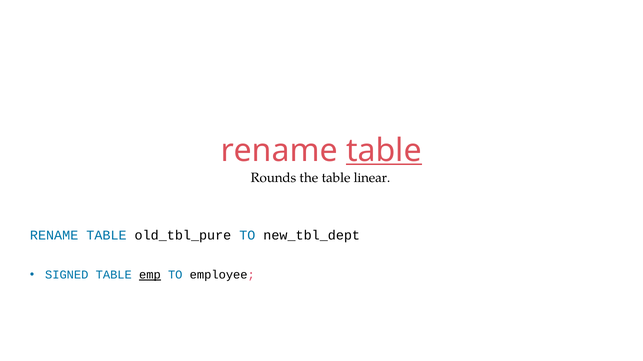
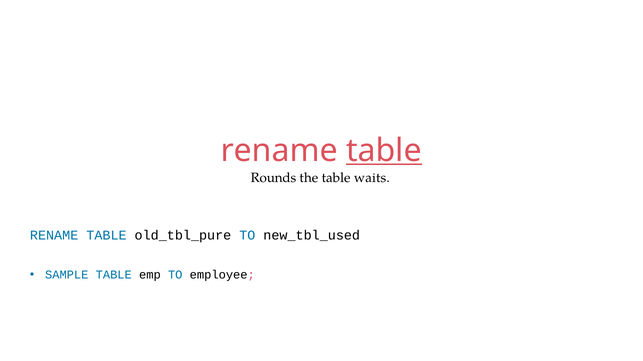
linear: linear -> waits
new_tbl_dept: new_tbl_dept -> new_tbl_used
SIGNED: SIGNED -> SAMPLE
emp underline: present -> none
